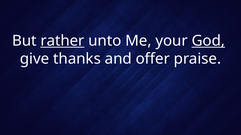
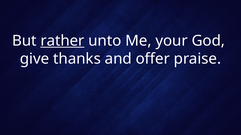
God underline: present -> none
